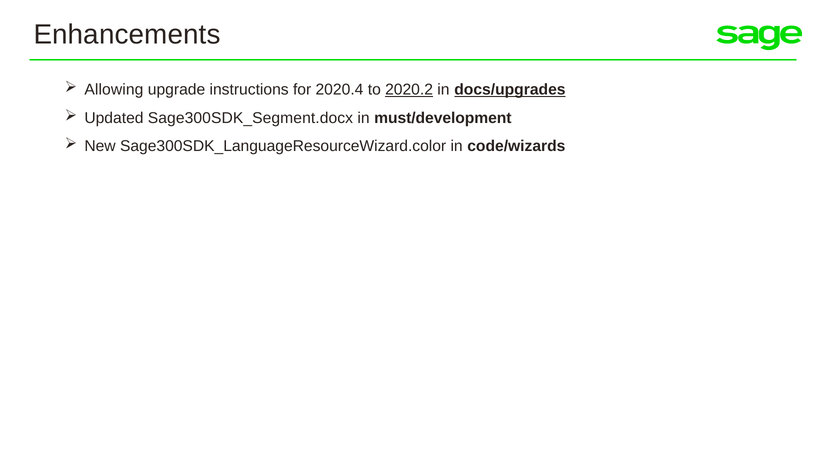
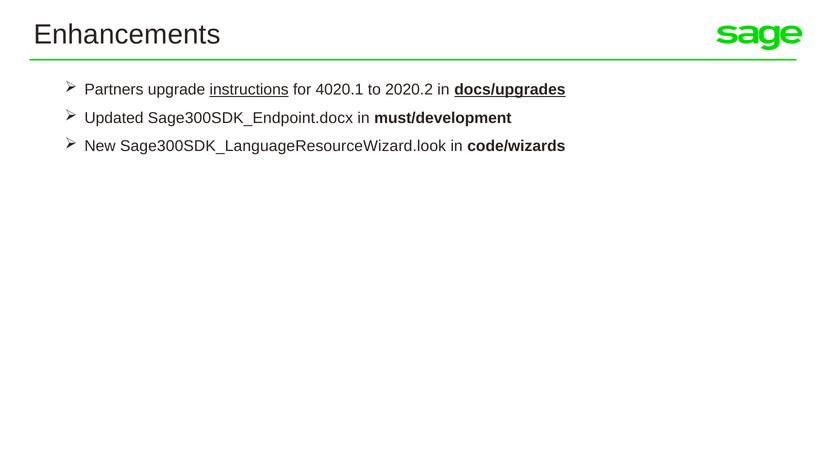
Allowing: Allowing -> Partners
instructions underline: none -> present
2020.4: 2020.4 -> 4020.1
2020.2 underline: present -> none
Sage300SDK_Segment.docx: Sage300SDK_Segment.docx -> Sage300SDK_Endpoint.docx
Sage300SDK_LanguageResourceWizard.color: Sage300SDK_LanguageResourceWizard.color -> Sage300SDK_LanguageResourceWizard.look
